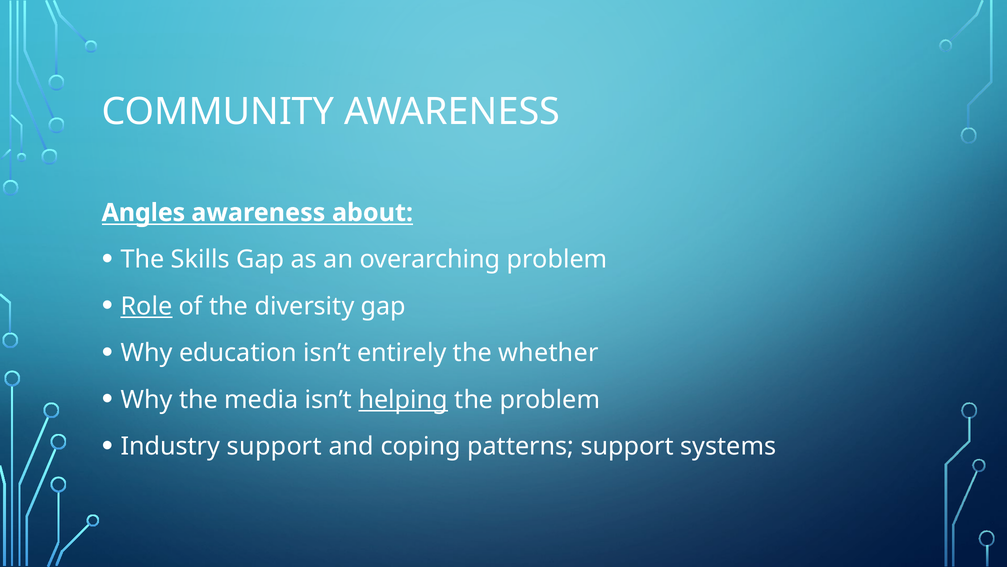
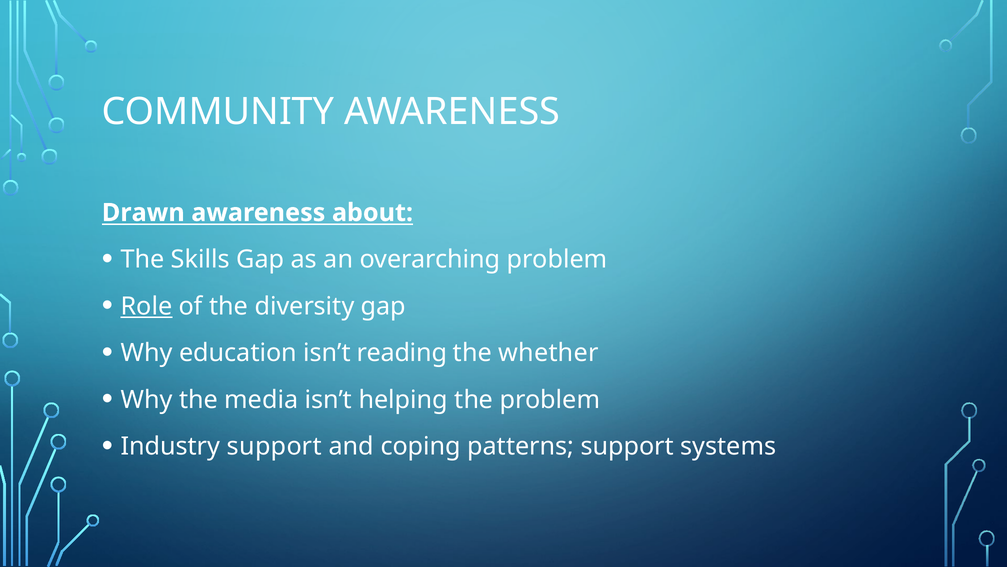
Angles: Angles -> Drawn
entirely: entirely -> reading
helping underline: present -> none
